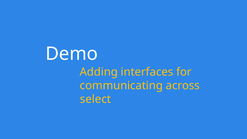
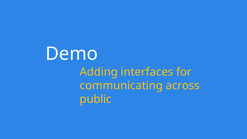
select: select -> public
